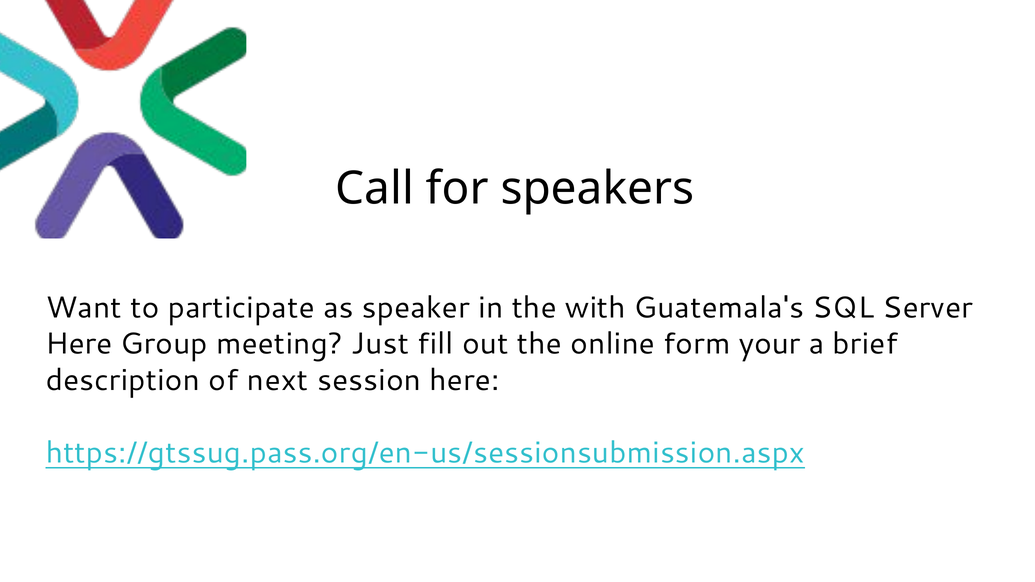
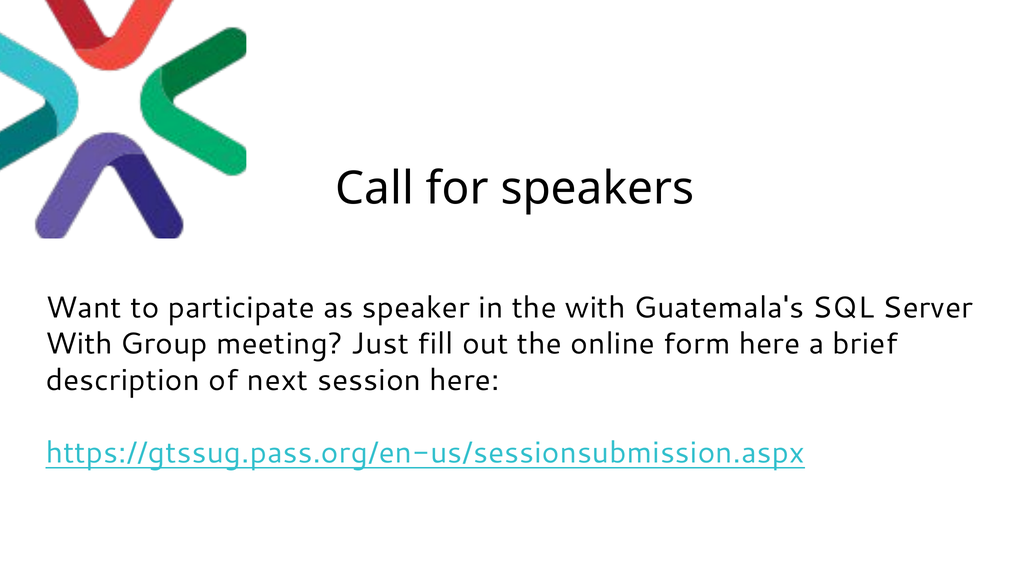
Here at (79, 344): Here -> With
form your: your -> here
